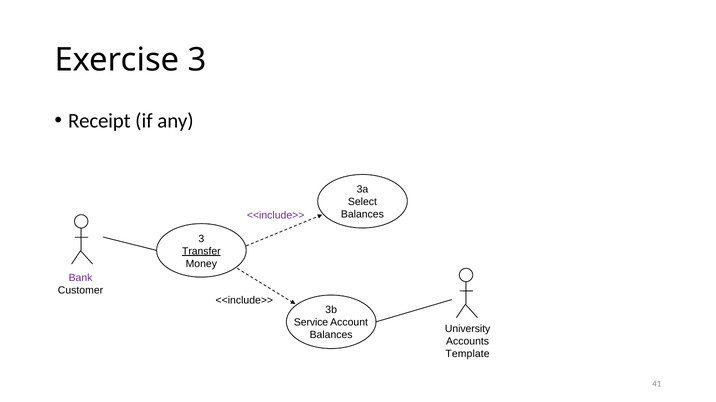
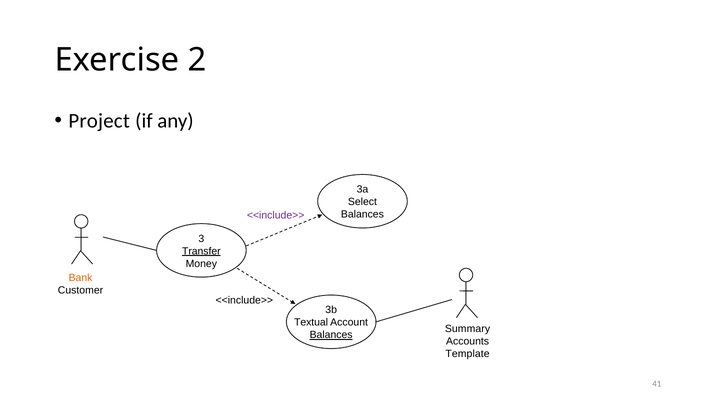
Exercise 3: 3 -> 2
Receipt: Receipt -> Project
Bank colour: purple -> orange
Service: Service -> Textual
University: University -> Summary
Balances at (331, 336) underline: none -> present
